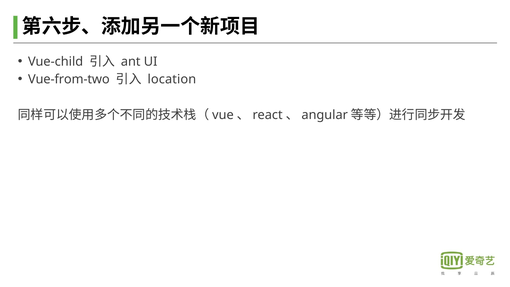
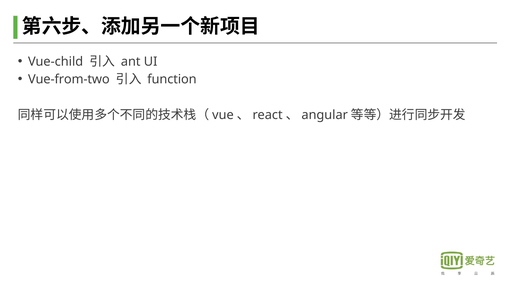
location: location -> function
